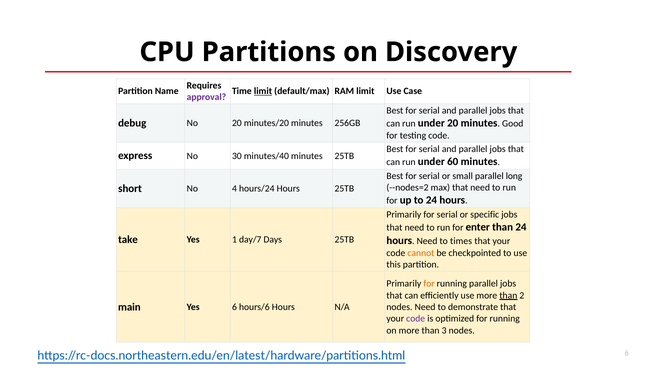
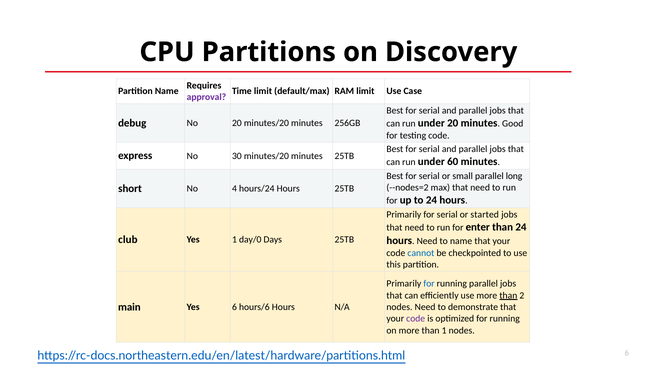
limit at (263, 91) underline: present -> none
30 minutes/40: minutes/40 -> minutes/20
specific: specific -> started
take: take -> club
day/7: day/7 -> day/0
to times: times -> name
cannot colour: orange -> blue
for at (429, 283) colour: orange -> blue
than 3: 3 -> 1
